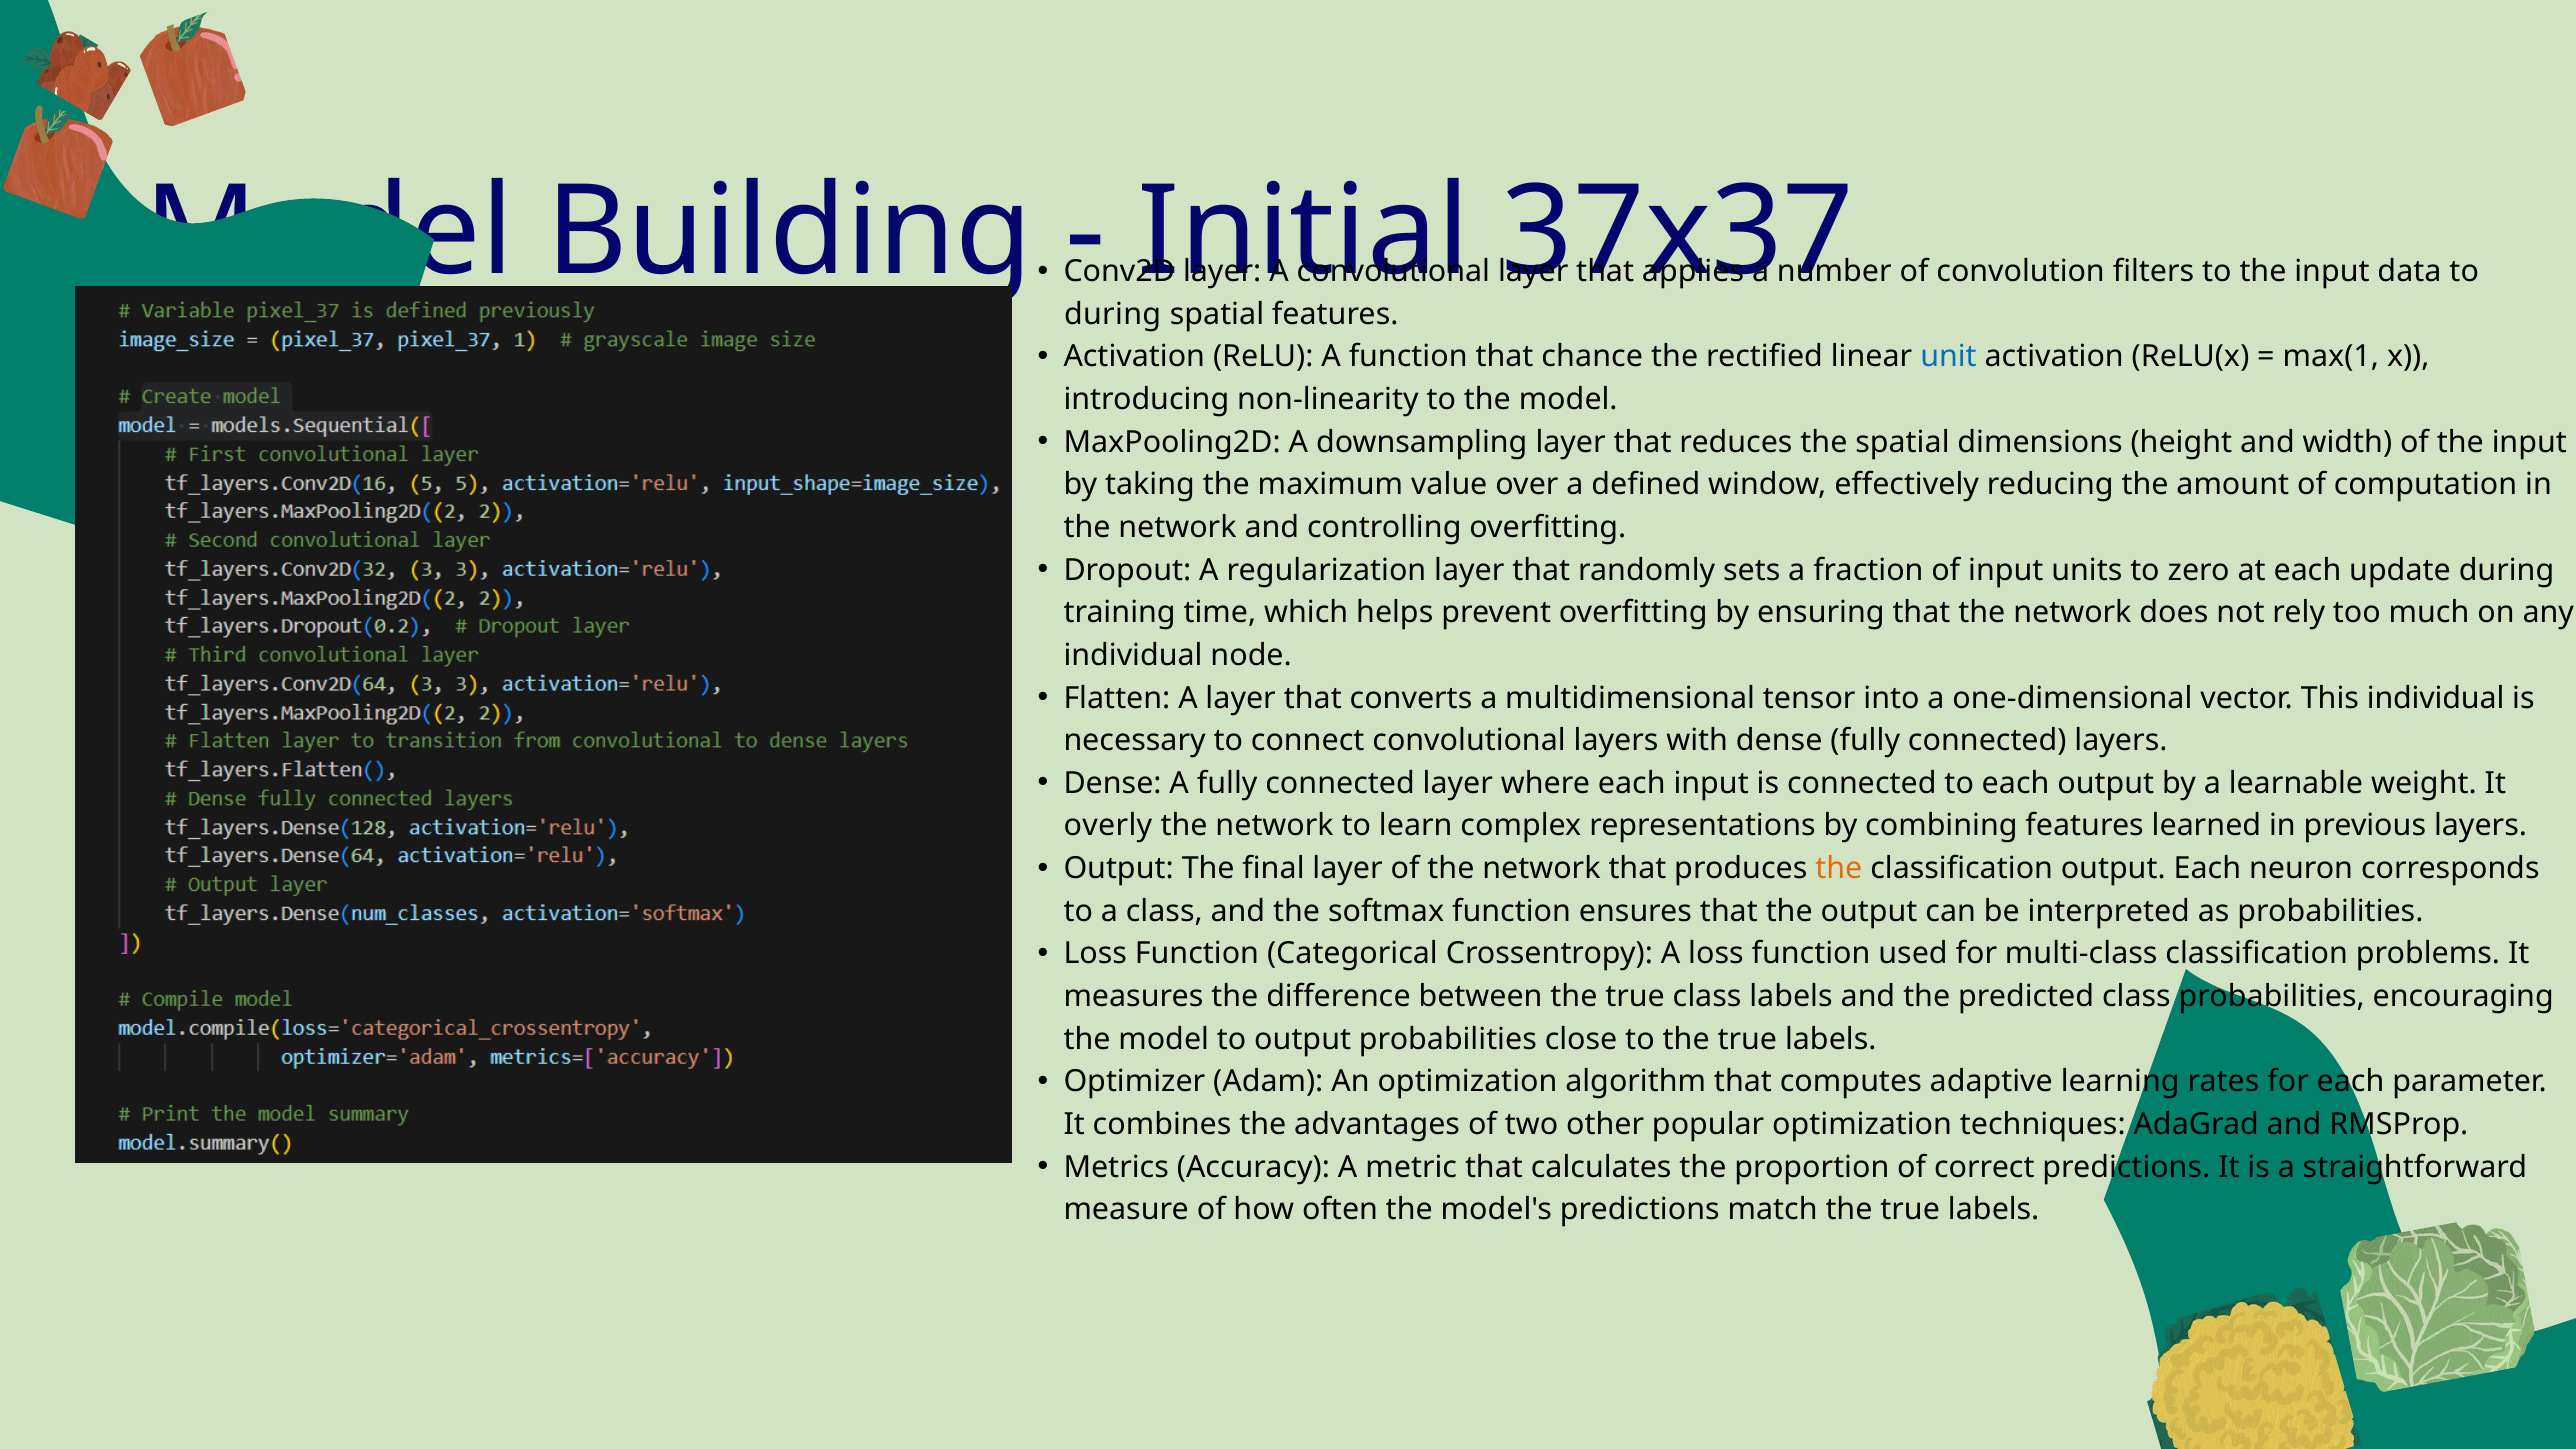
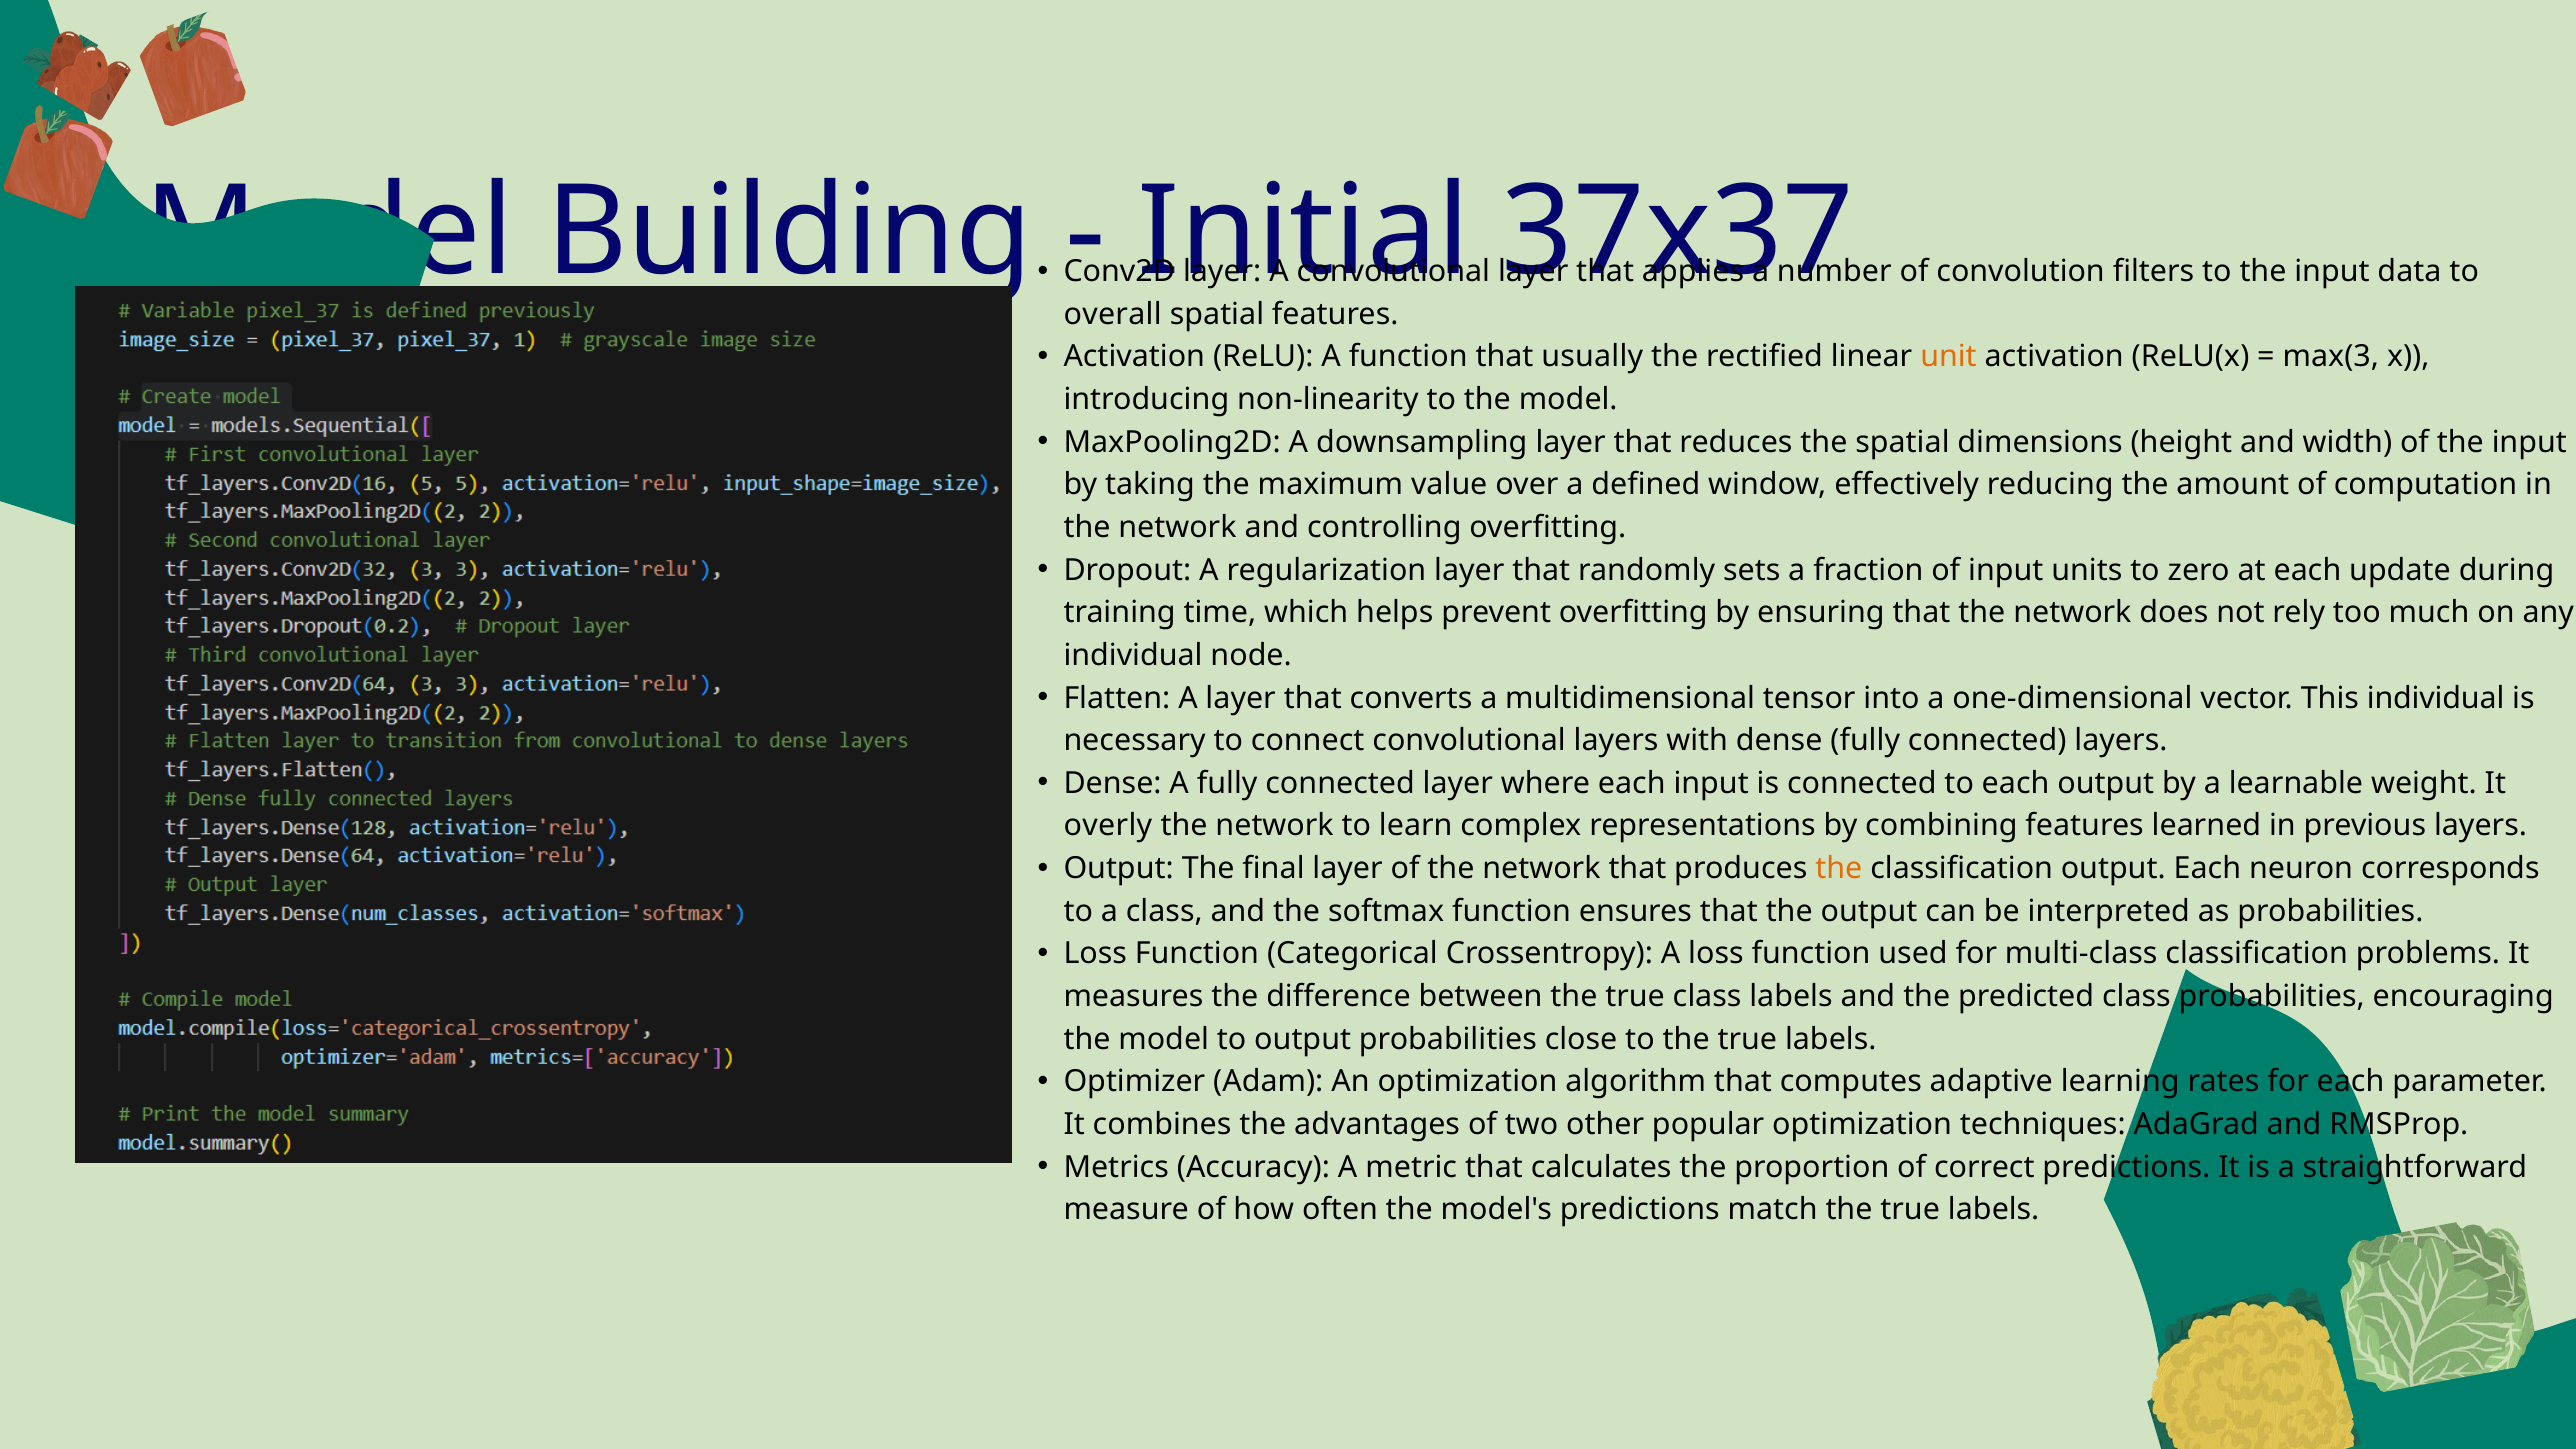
during at (1113, 314): during -> overall
chance: chance -> usually
unit colour: blue -> orange
max(1: max(1 -> max(3
